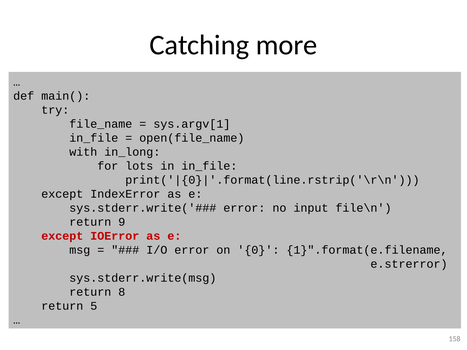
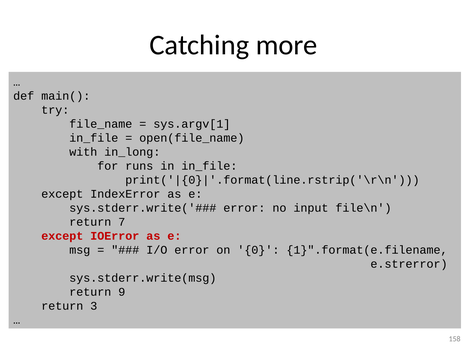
lots: lots -> runs
9: 9 -> 7
8: 8 -> 9
5: 5 -> 3
